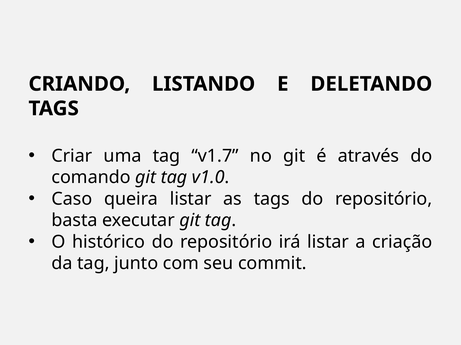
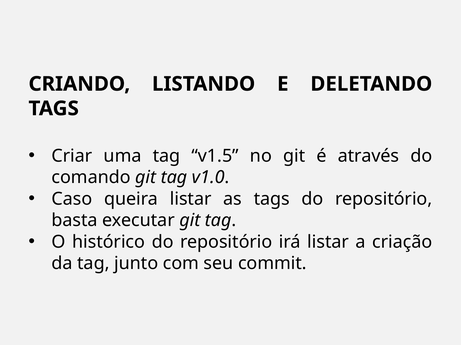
v1.7: v1.7 -> v1.5
